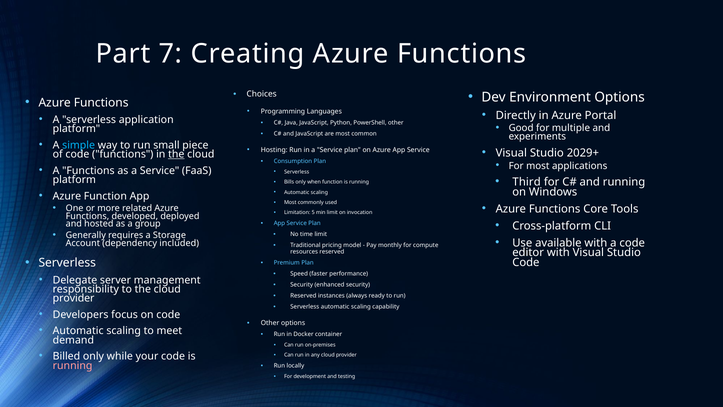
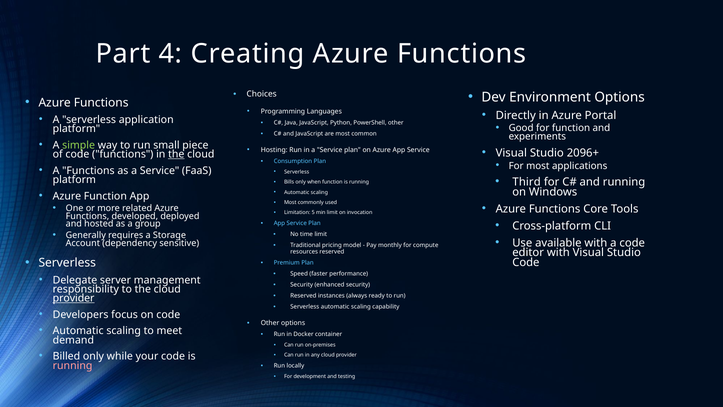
7: 7 -> 4
for multiple: multiple -> function
simple colour: light blue -> light green
2029+: 2029+ -> 2096+
included: included -> sensitive
provider at (74, 298) underline: none -> present
